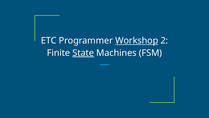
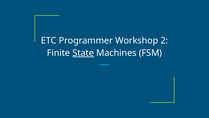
Workshop underline: present -> none
